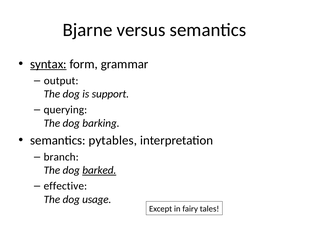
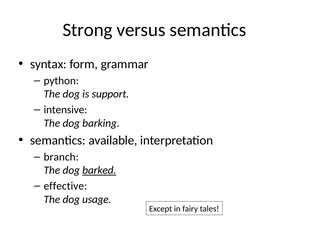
Bjarne: Bjarne -> Strong
syntax underline: present -> none
output: output -> python
querying: querying -> intensive
pytables: pytables -> available
